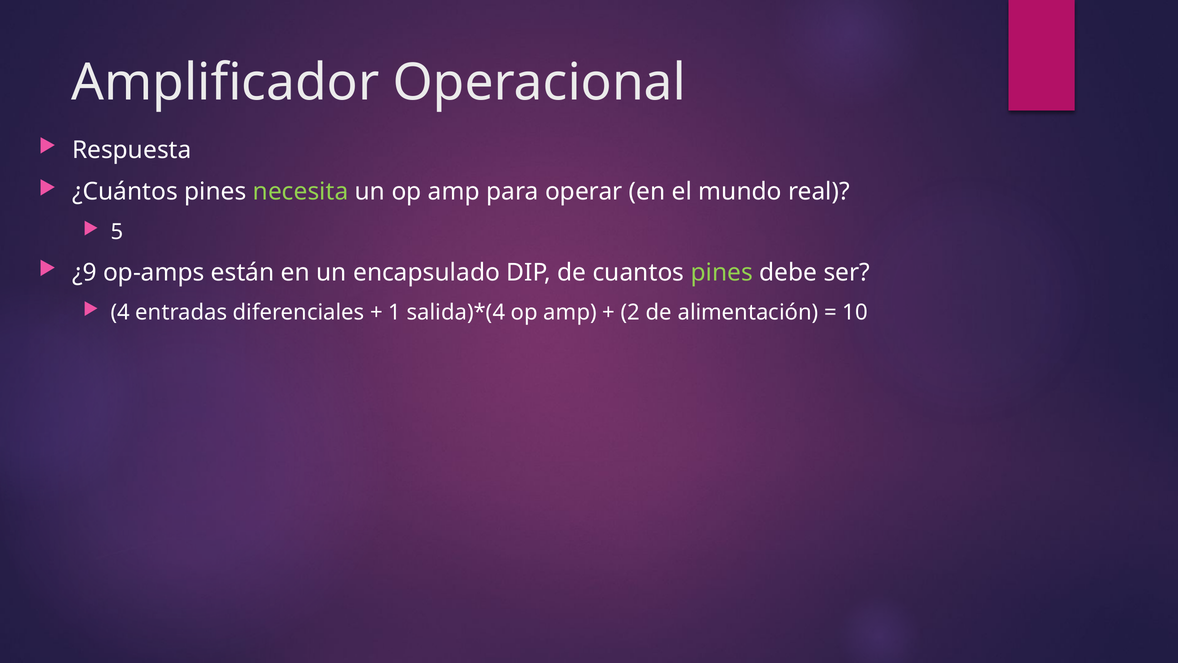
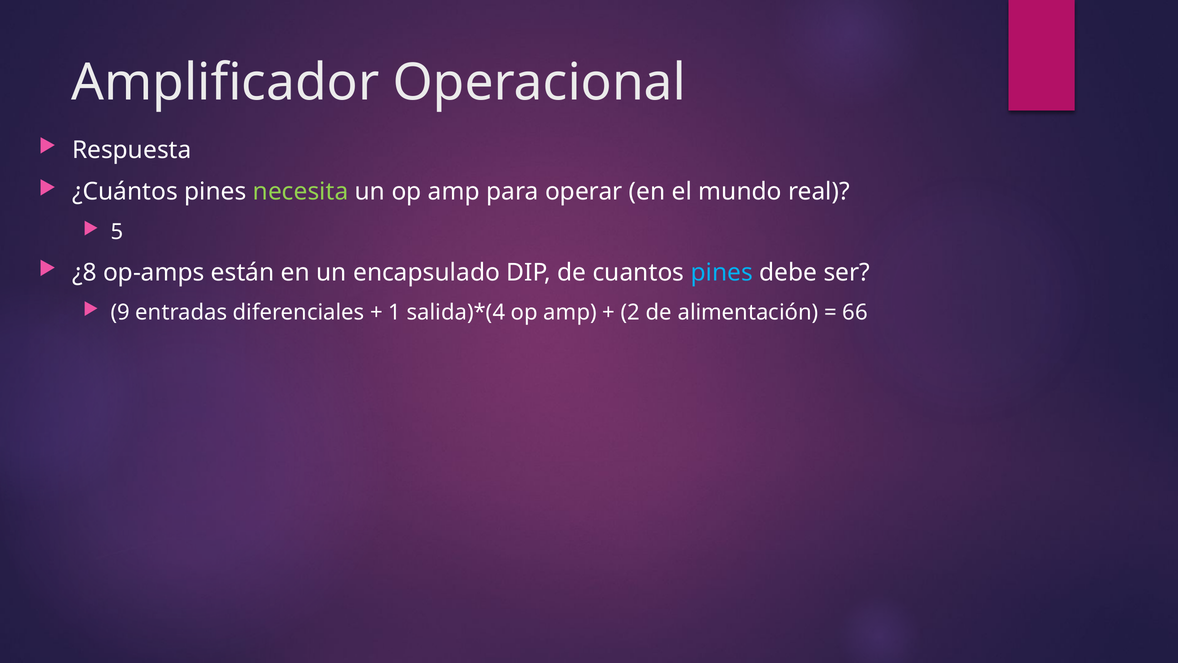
¿9: ¿9 -> ¿8
pines at (722, 272) colour: light green -> light blue
4: 4 -> 9
10: 10 -> 66
